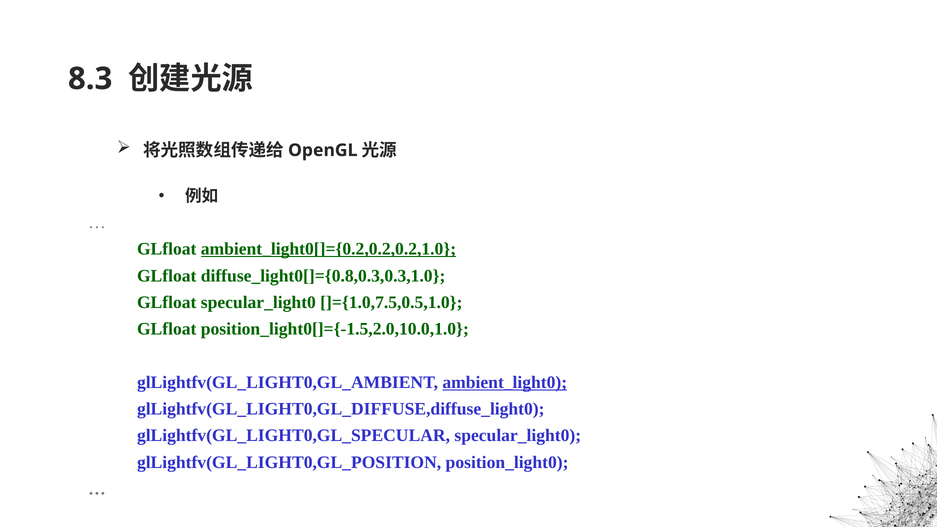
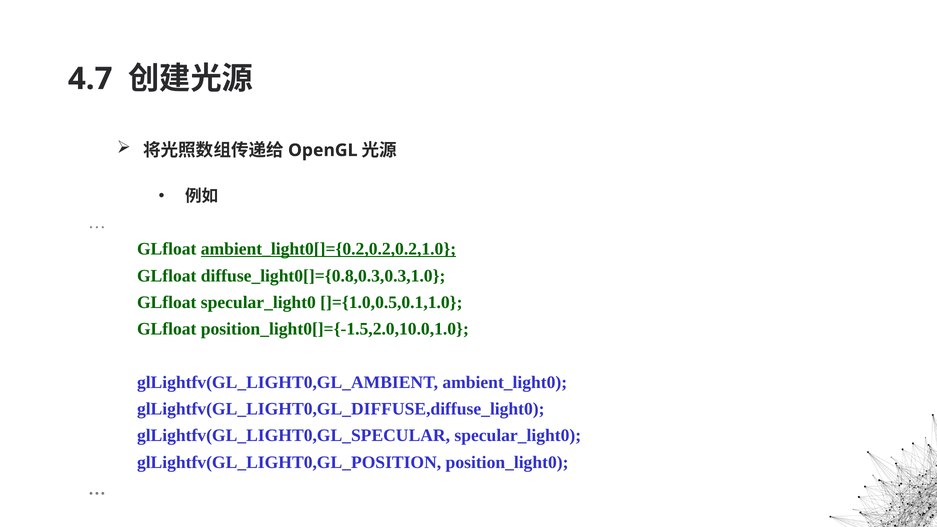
8.3: 8.3 -> 4.7
]={1.0,7.5,0.5,1.0: ]={1.0,7.5,0.5,1.0 -> ]={1.0,0.5,0.1,1.0
ambient_light0 underline: present -> none
